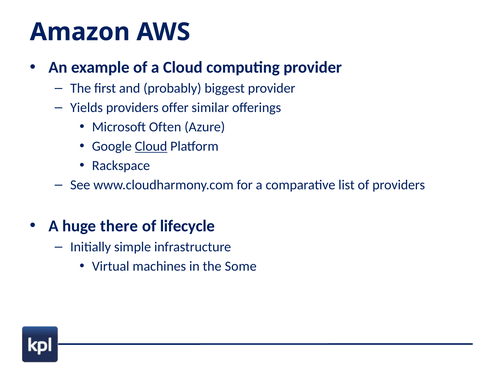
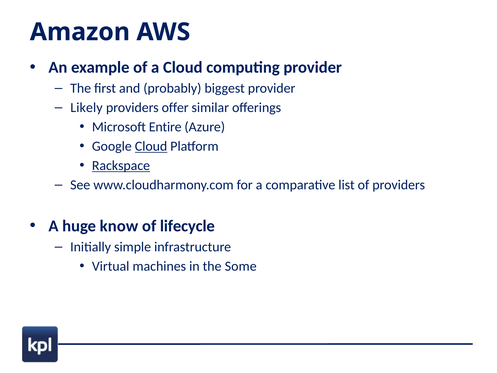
Yields: Yields -> Likely
Often: Often -> Entire
Rackspace underline: none -> present
there: there -> know
